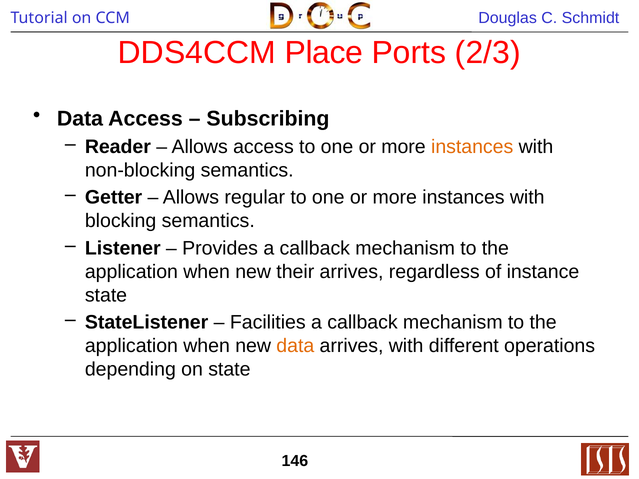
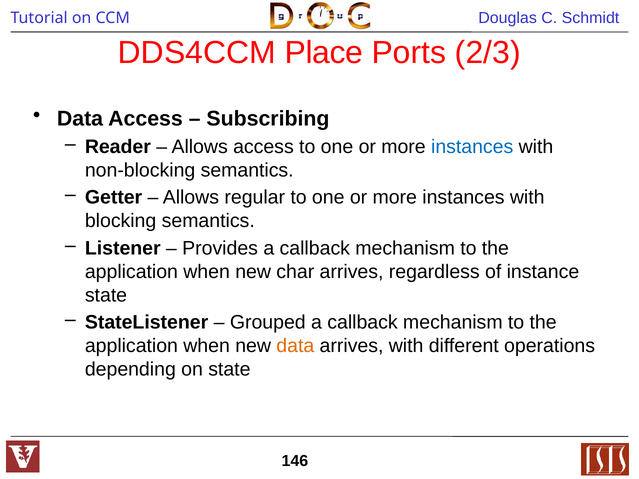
instances at (472, 147) colour: orange -> blue
their: their -> char
Facilities: Facilities -> Grouped
